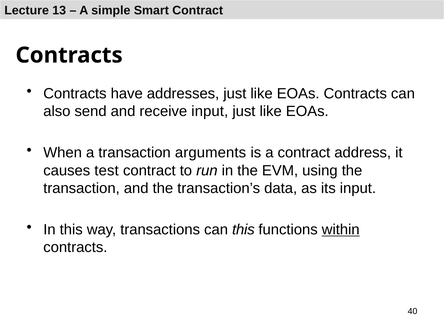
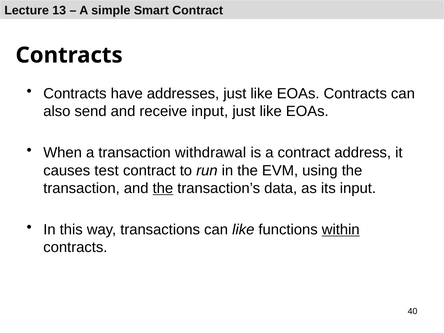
arguments: arguments -> withdrawal
the at (163, 188) underline: none -> present
can this: this -> like
